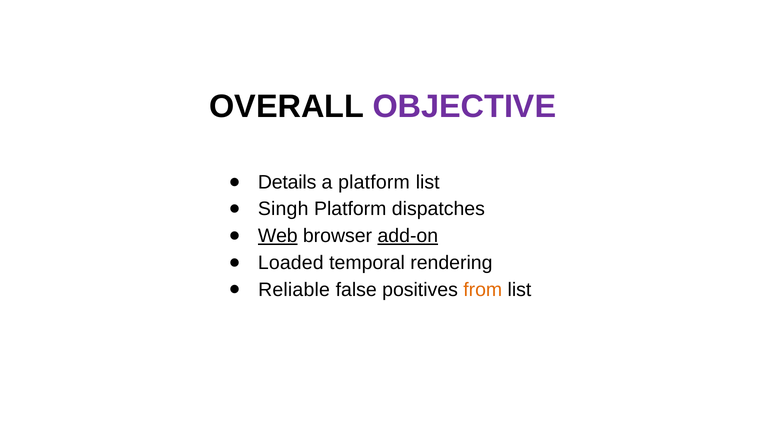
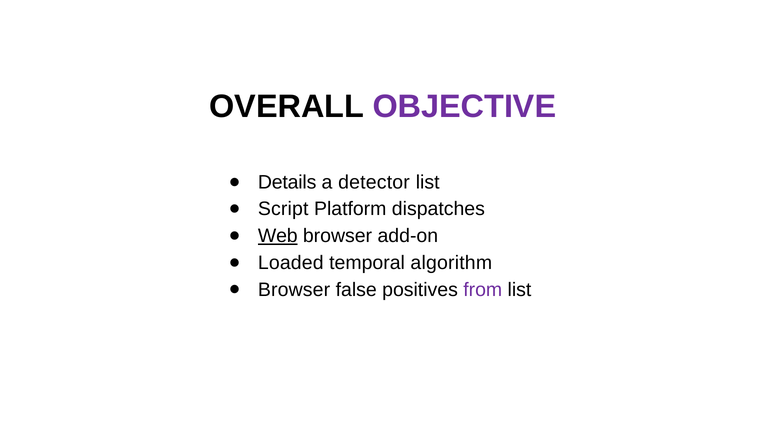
a platform: platform -> detector
Singh: Singh -> Script
add-on underline: present -> none
rendering: rendering -> algorithm
Reliable at (294, 290): Reliable -> Browser
from colour: orange -> purple
